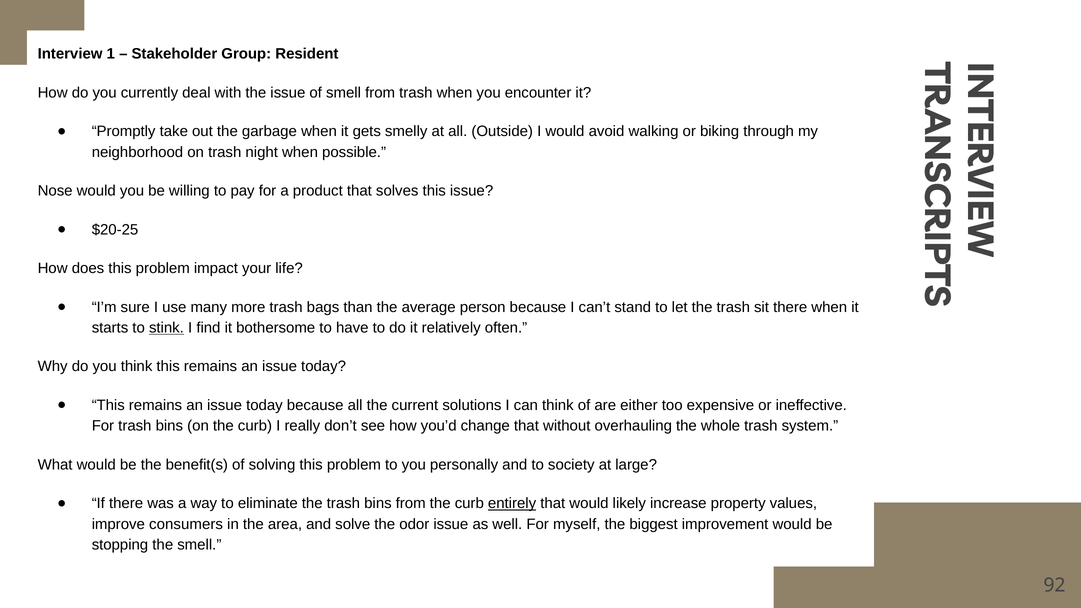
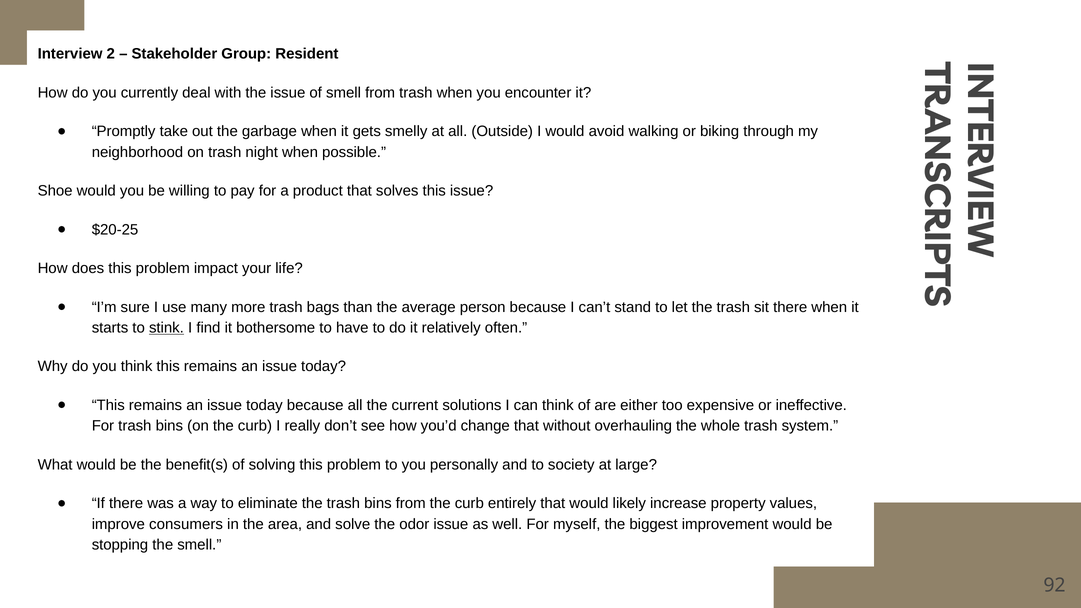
1: 1 -> 2
Nose: Nose -> Shoe
entirely underline: present -> none
